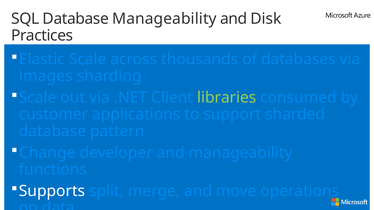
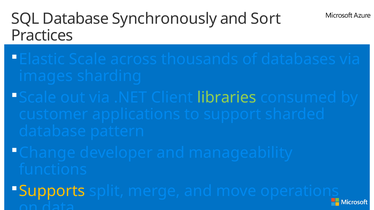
Database Manageability: Manageability -> Synchronously
Disk: Disk -> Sort
Supports colour: white -> yellow
